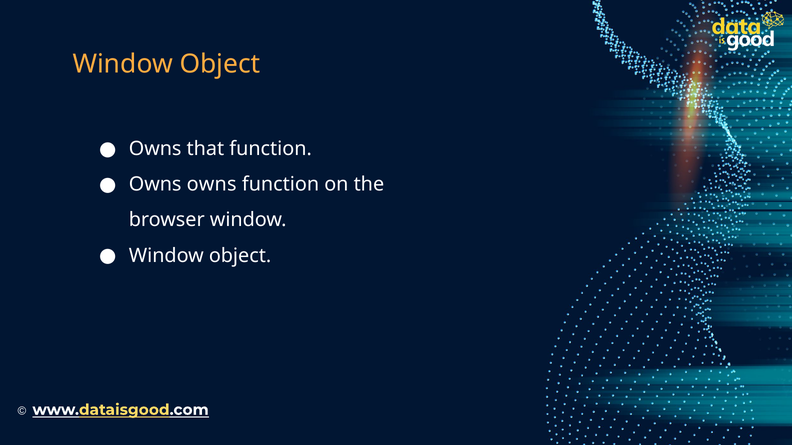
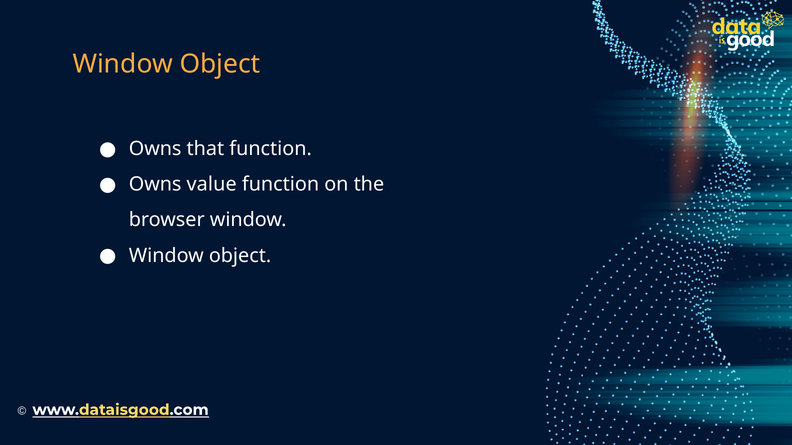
Owns owns: owns -> value
